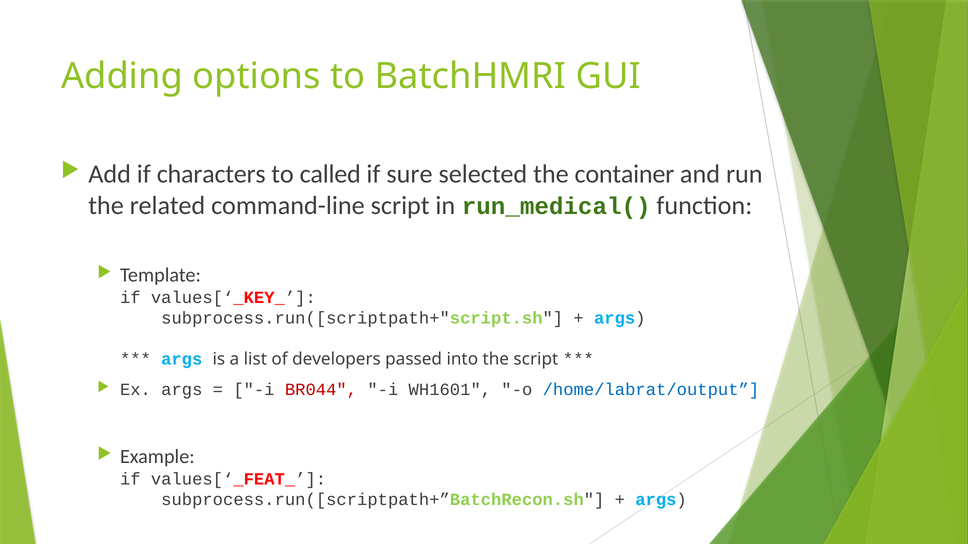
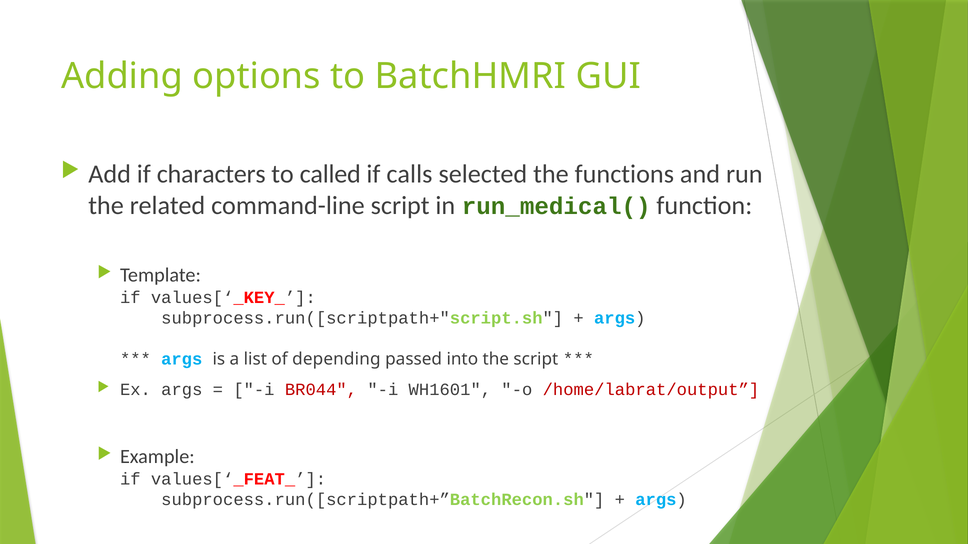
sure: sure -> calls
container: container -> functions
developers: developers -> depending
/home/labrat/output colour: blue -> red
